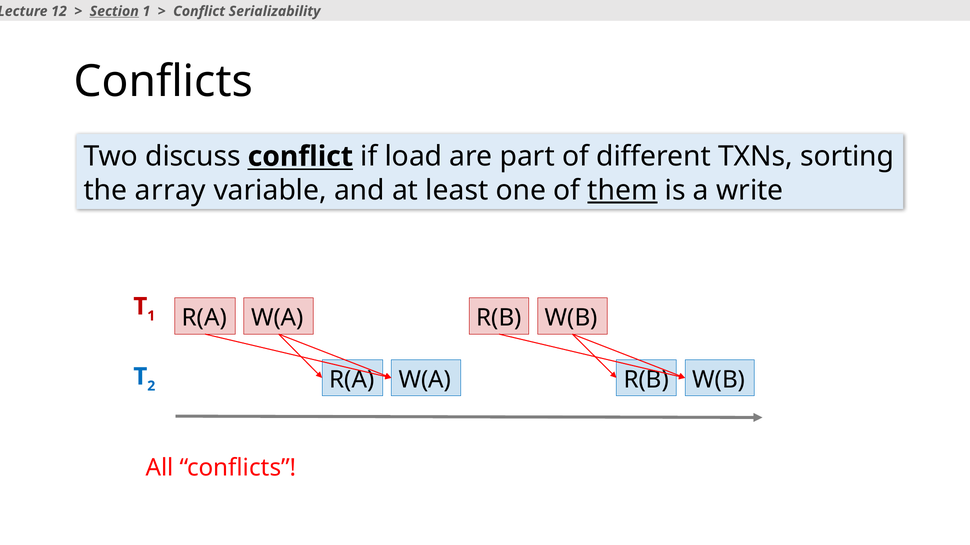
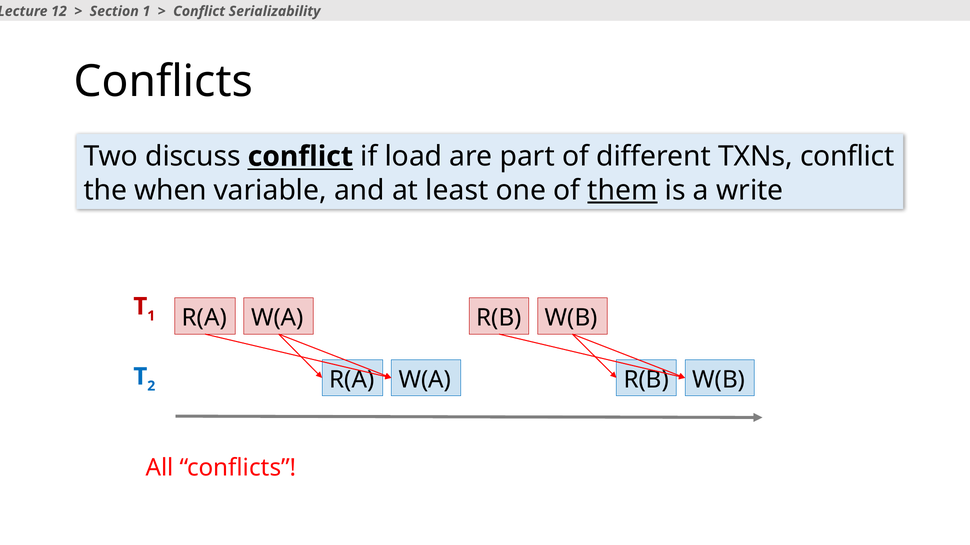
Section underline: present -> none
TXNs sorting: sorting -> conflict
array: array -> when
